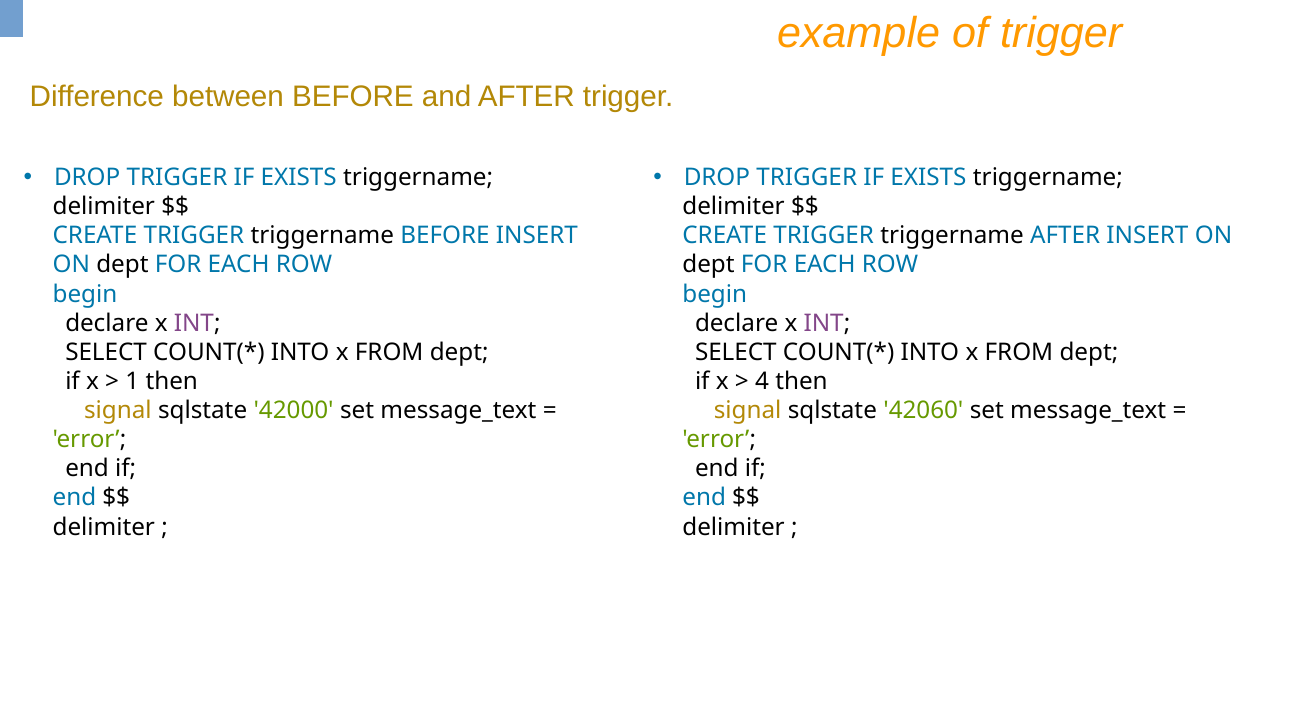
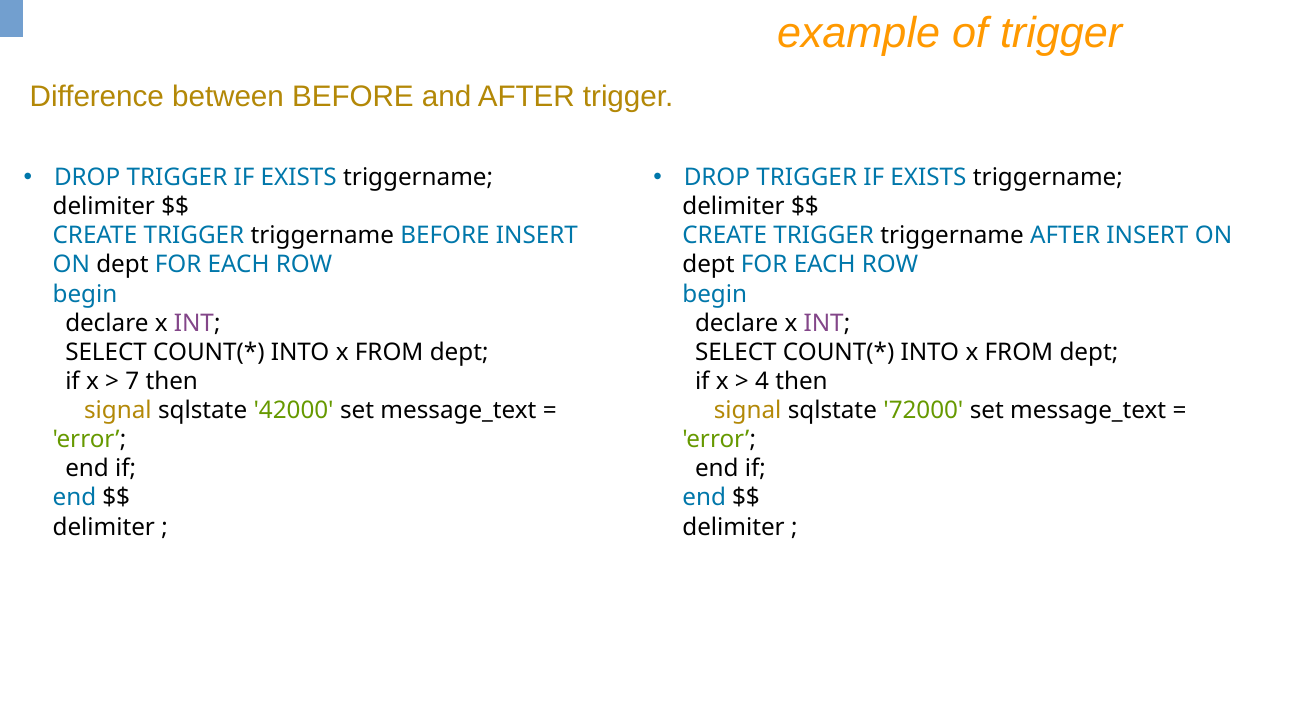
1: 1 -> 7
42060: 42060 -> 72000
